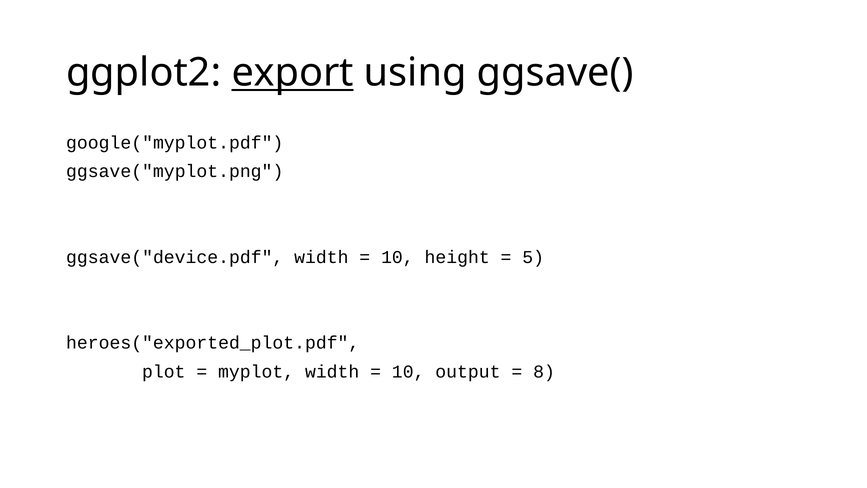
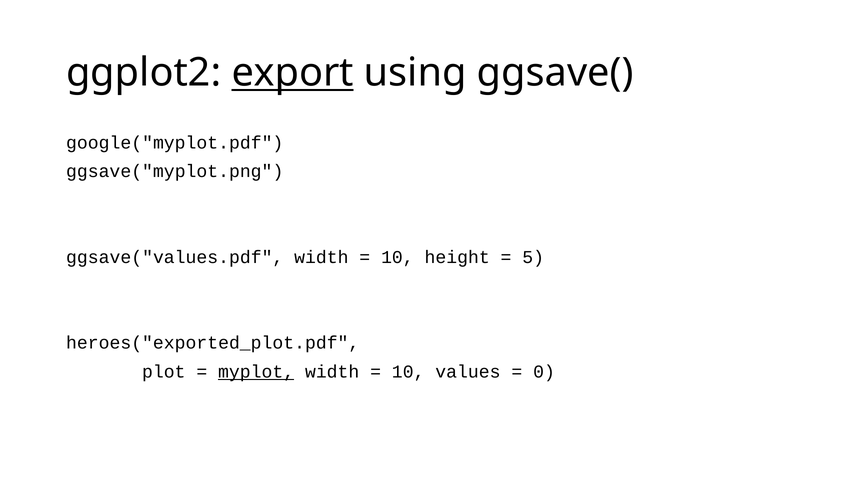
ggsave("device.pdf: ggsave("device.pdf -> ggsave("values.pdf
myplot underline: none -> present
output: output -> values
8: 8 -> 0
